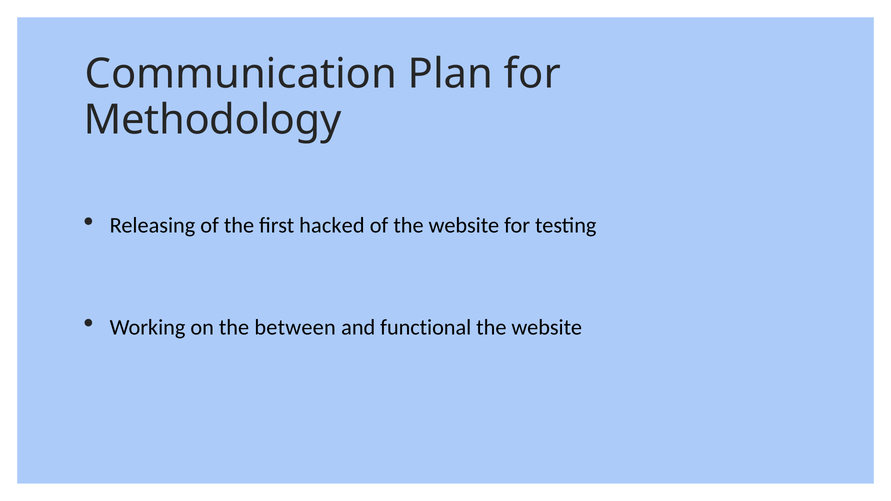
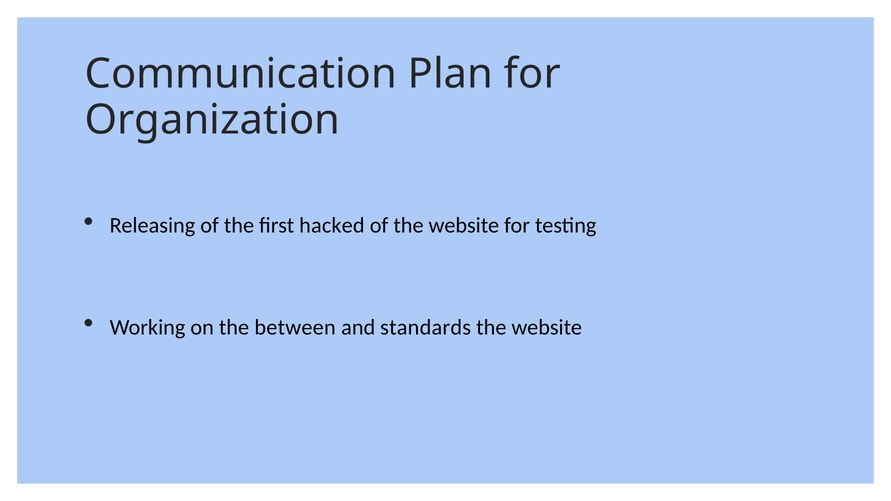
Methodology: Methodology -> Organization
functional: functional -> standards
